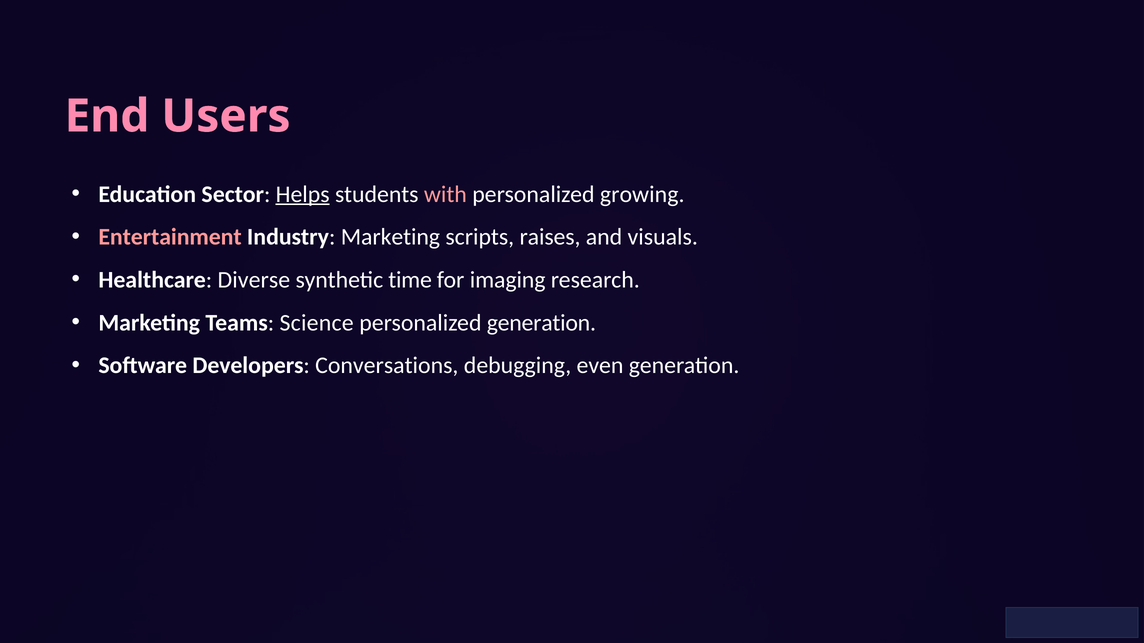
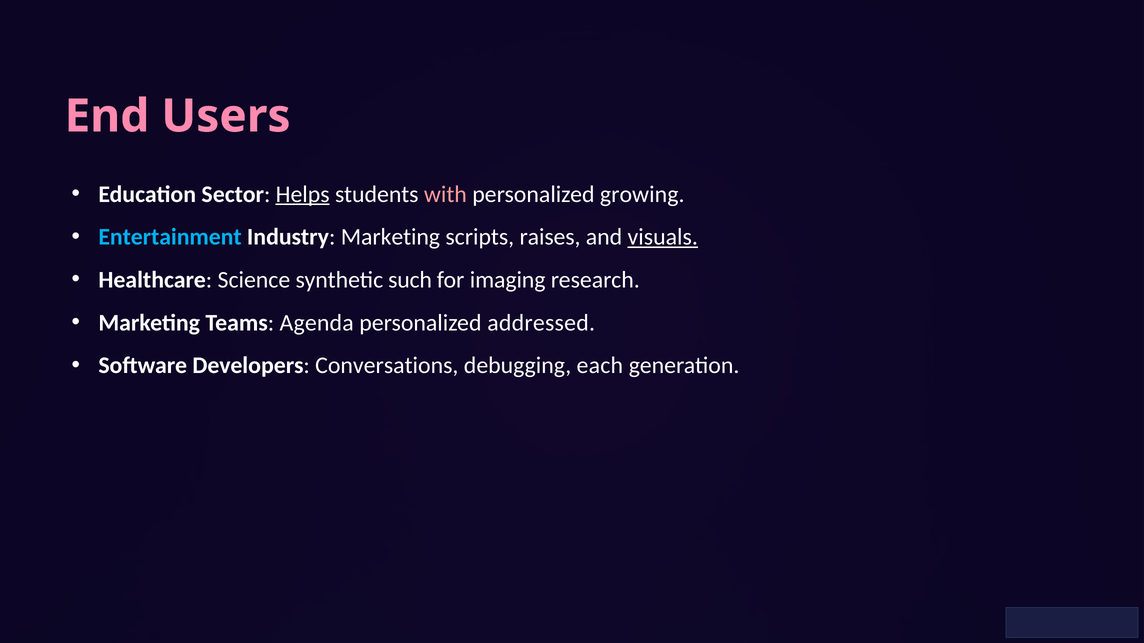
Entertainment colour: pink -> light blue
visuals underline: none -> present
Diverse: Diverse -> Science
time: time -> such
Science: Science -> Agenda
personalized generation: generation -> addressed
even: even -> each
